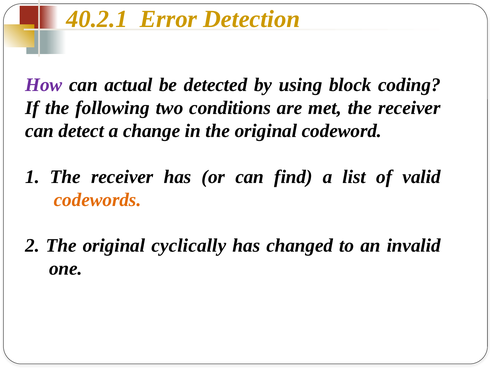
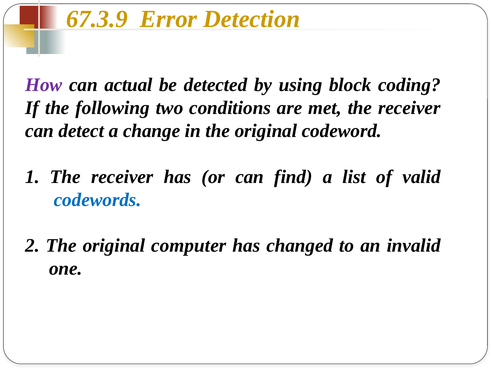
40.2.1: 40.2.1 -> 67.3.9
codewords colour: orange -> blue
cyclically: cyclically -> computer
